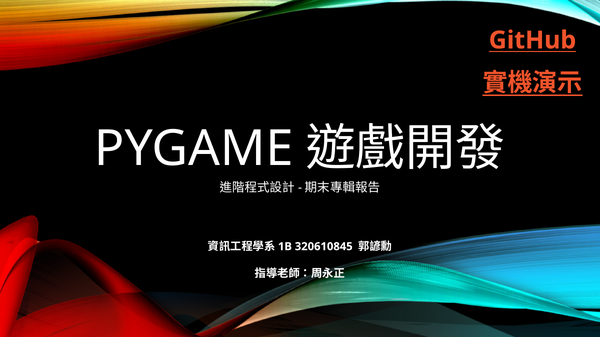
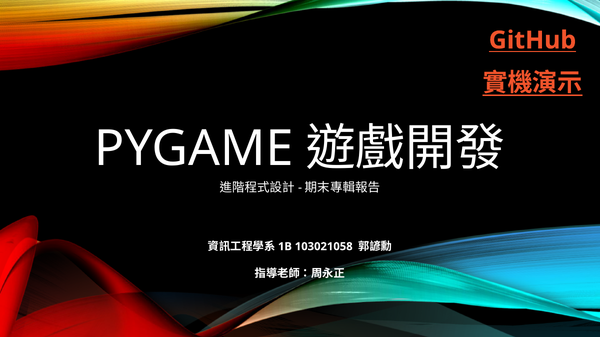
320610845: 320610845 -> 103021058
